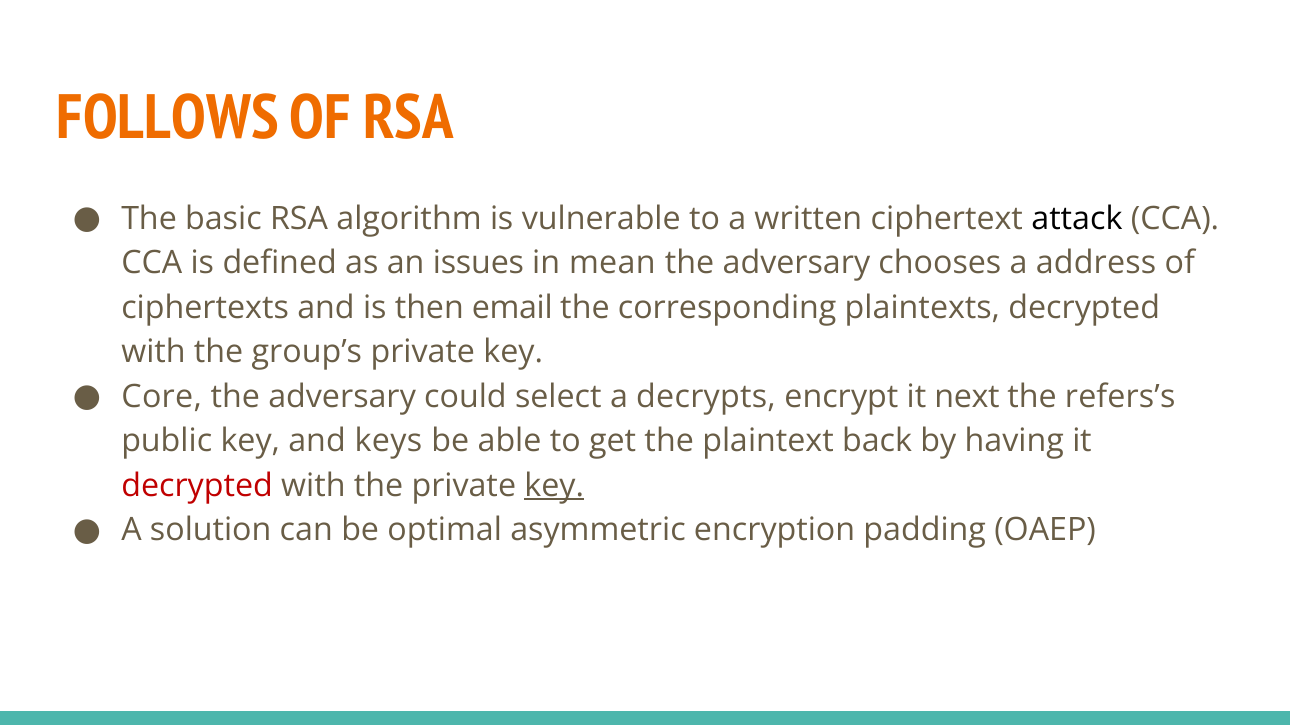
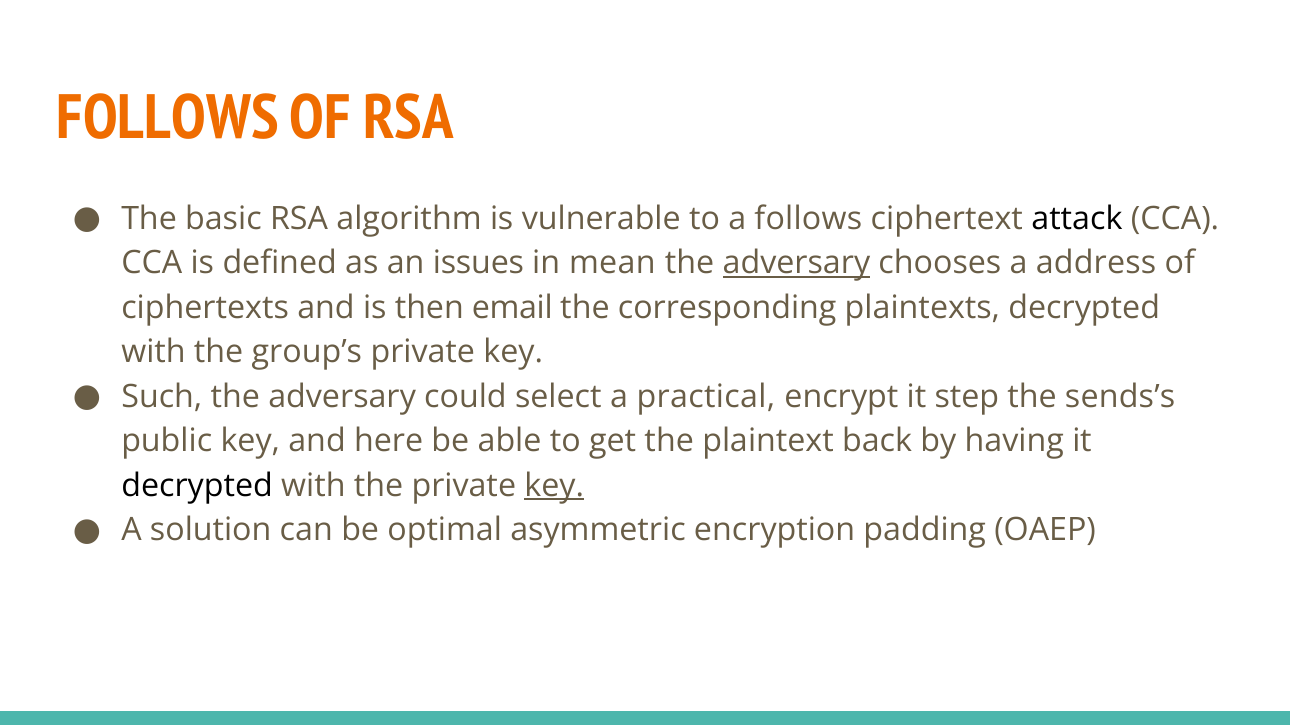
a written: written -> follows
adversary at (796, 263) underline: none -> present
Core: Core -> Such
decrypts: decrypts -> practical
next: next -> step
refers’s: refers’s -> sends’s
keys: keys -> here
decrypted at (197, 486) colour: red -> black
